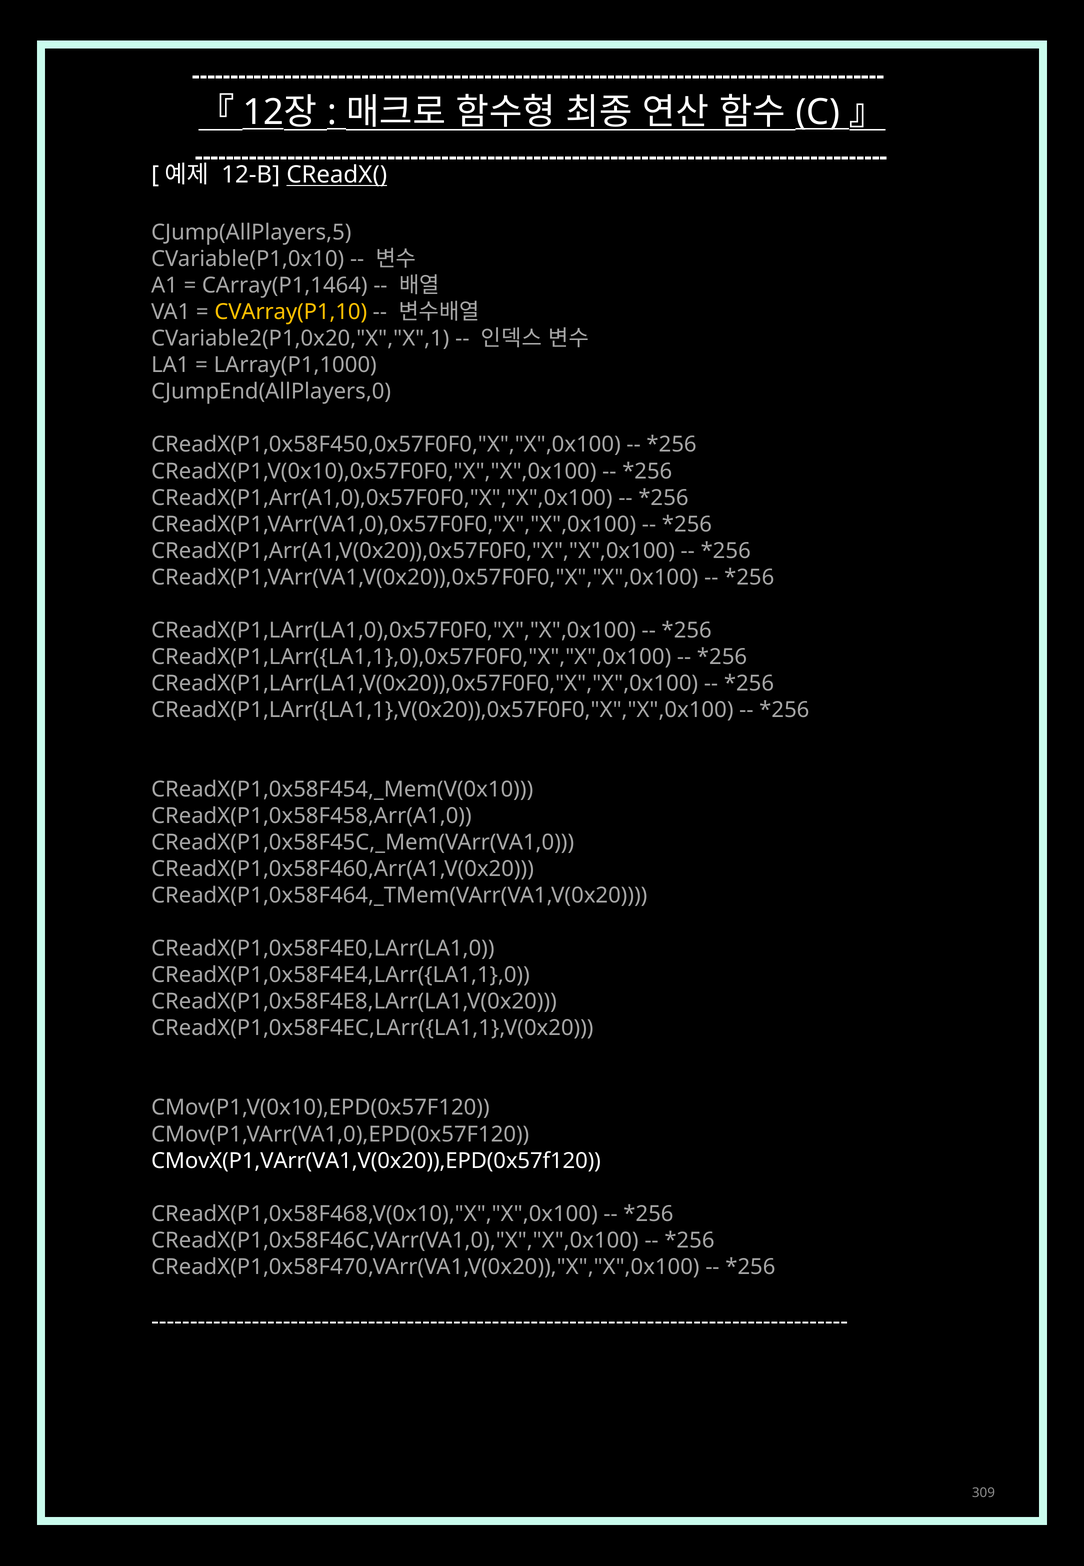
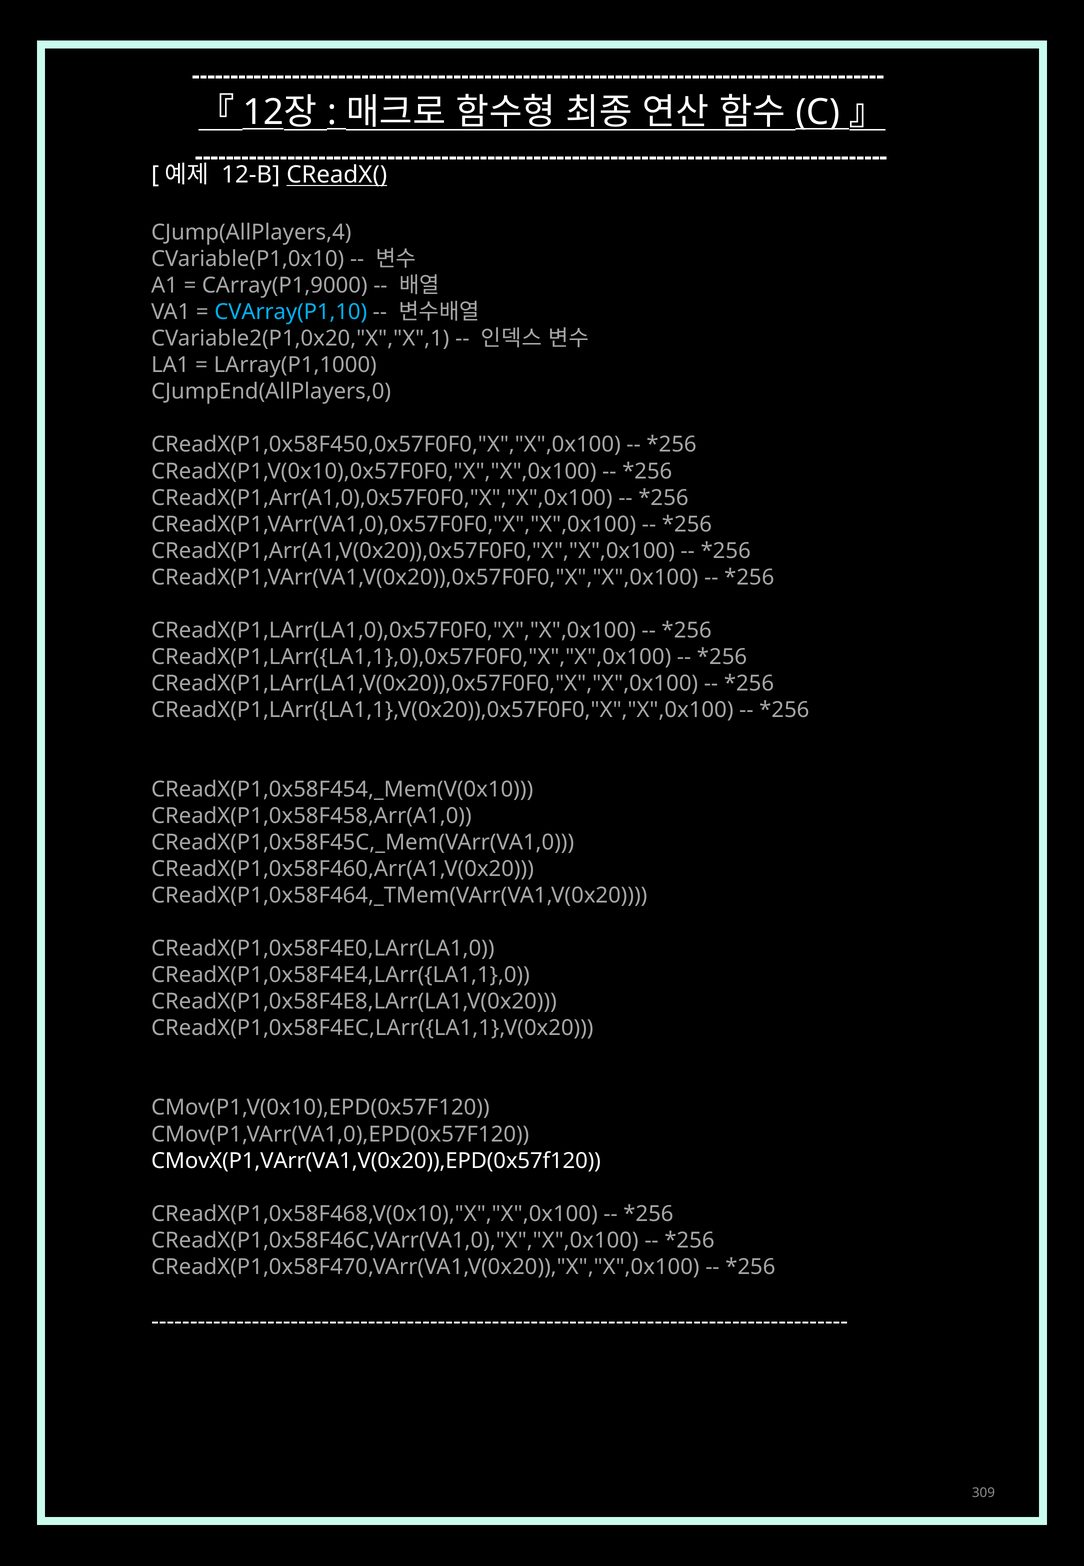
CJump(AllPlayers,5: CJump(AllPlayers,5 -> CJump(AllPlayers,4
CArray(P1,1464: CArray(P1,1464 -> CArray(P1,9000
CVArray(P1,10 colour: yellow -> light blue
